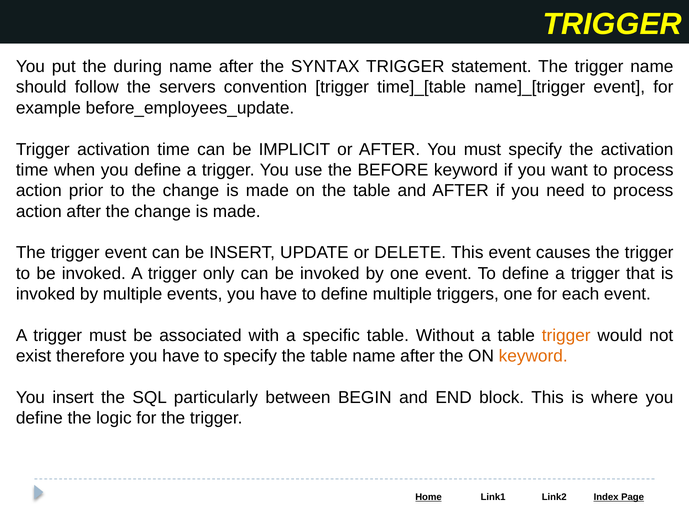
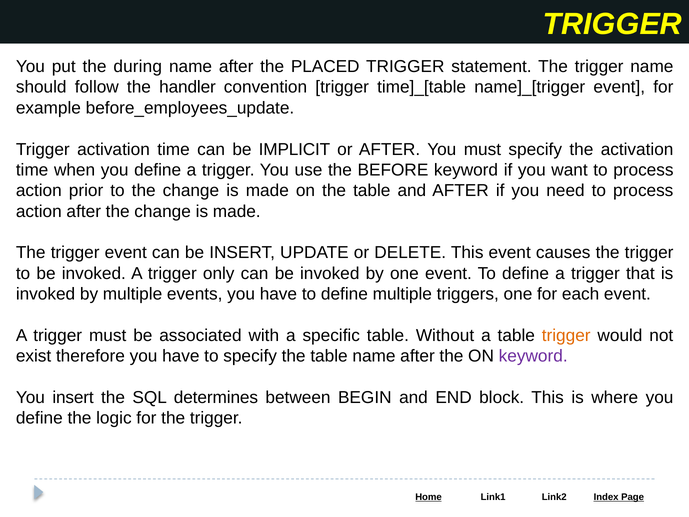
SYNTAX: SYNTAX -> PLACED
servers: servers -> handler
keyword at (533, 356) colour: orange -> purple
particularly: particularly -> determines
